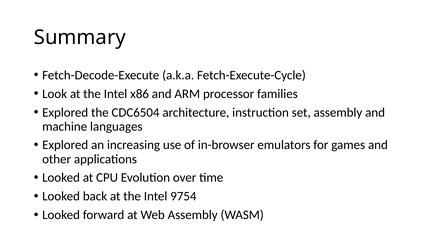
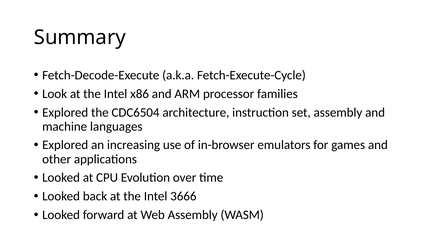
9754: 9754 -> 3666
